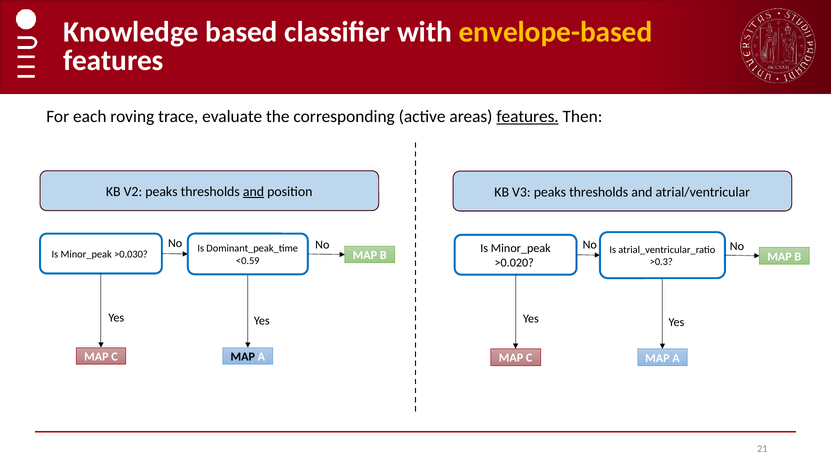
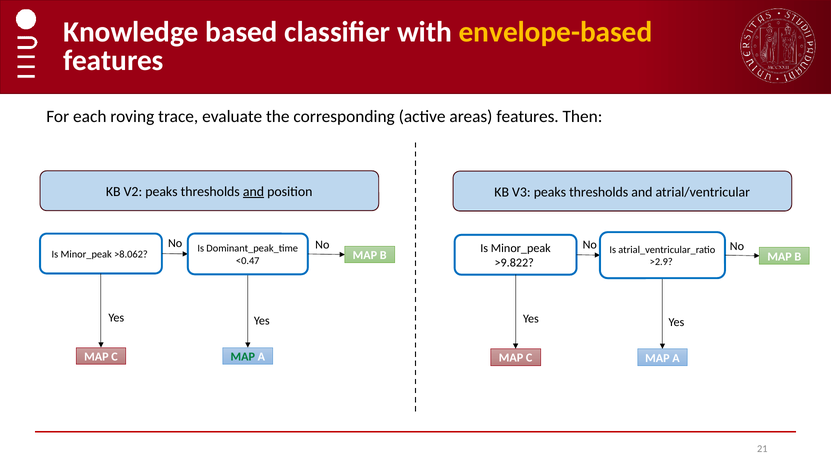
features at (528, 117) underline: present -> none
>0.030: >0.030 -> >8.062
<0.59: <0.59 -> <0.47
>0.3: >0.3 -> >2.9
>0.020: >0.020 -> >9.822
MAP at (243, 357) colour: black -> green
